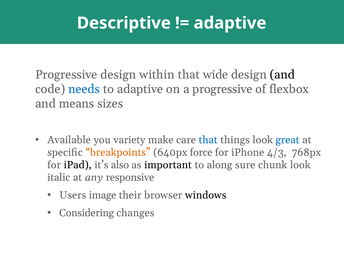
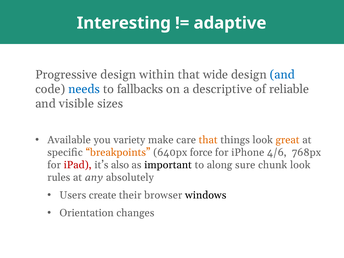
Descriptive: Descriptive -> Interesting
and at (282, 75) colour: black -> blue
to adaptive: adaptive -> fallbacks
a progressive: progressive -> descriptive
flexbox: flexbox -> reliable
means: means -> visible
that at (208, 140) colour: blue -> orange
great colour: blue -> orange
4/3: 4/3 -> 4/6
iPad colour: black -> red
italic: italic -> rules
responsive: responsive -> absolutely
image: image -> create
Considering: Considering -> Orientation
